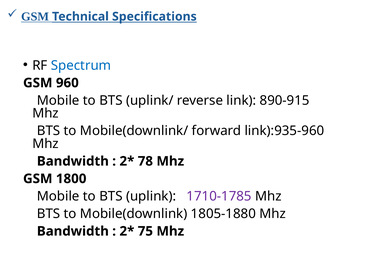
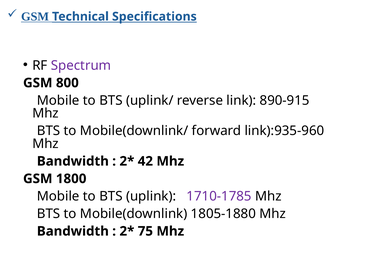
Spectrum colour: blue -> purple
960: 960 -> 800
78: 78 -> 42
